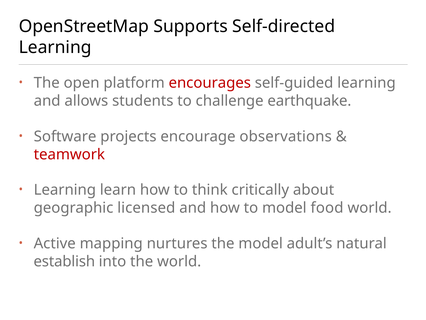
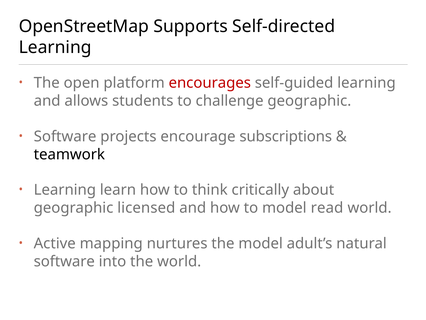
challenge earthquake: earthquake -> geographic
observations: observations -> subscriptions
teamwork colour: red -> black
food: food -> read
establish at (64, 261): establish -> software
